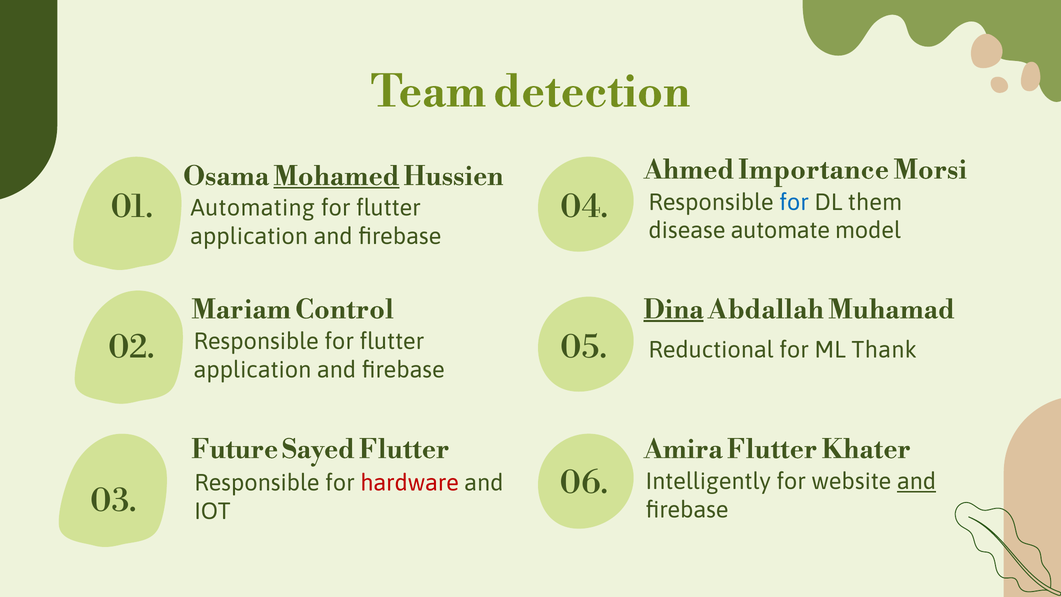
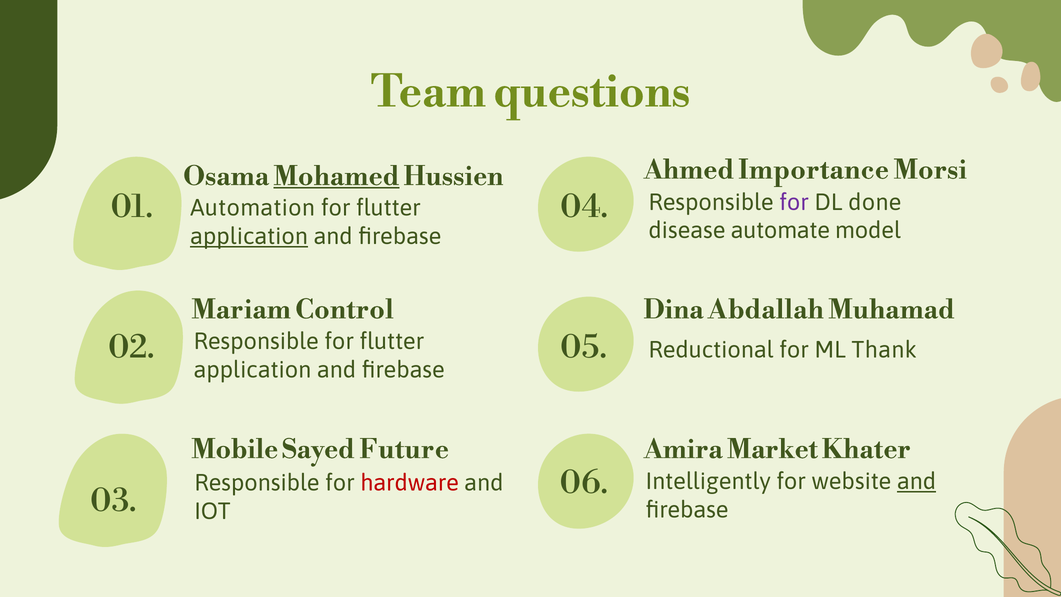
detection: detection -> questions
for at (794, 202) colour: blue -> purple
them: them -> done
Automating: Automating -> Automation
application at (249, 236) underline: none -> present
Dina underline: present -> none
Future: Future -> Mobile
Sayed Flutter: Flutter -> Future
Amira Flutter: Flutter -> Market
